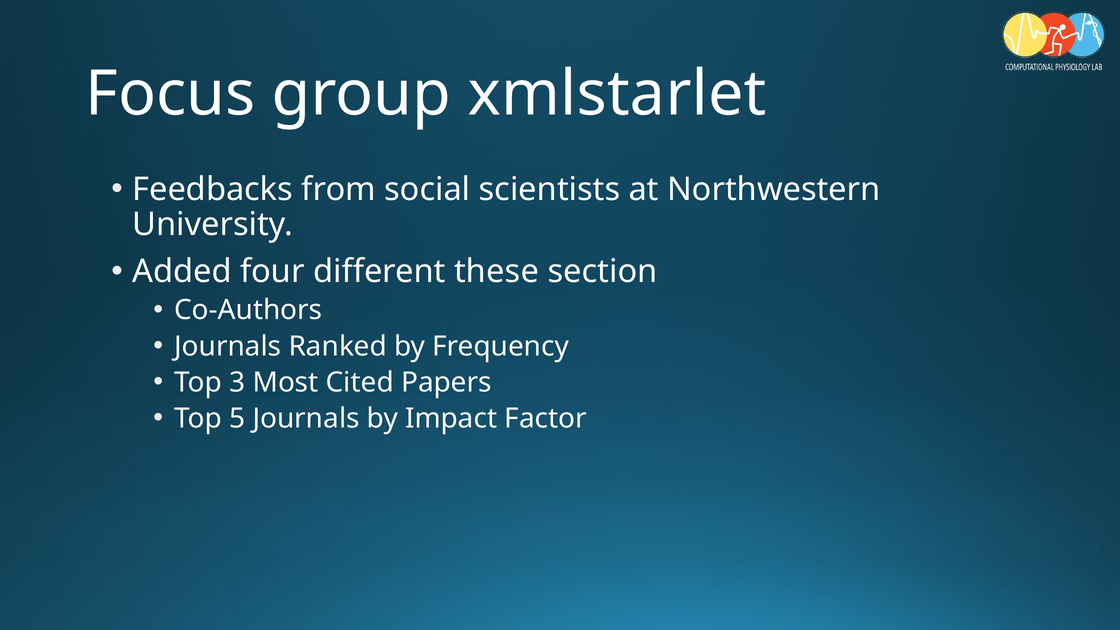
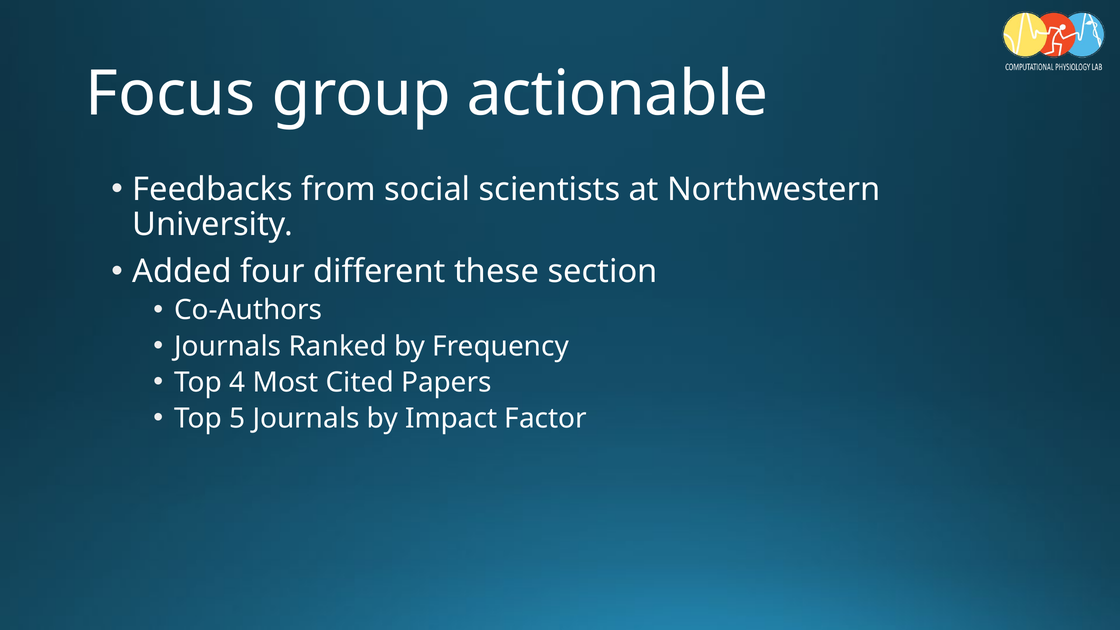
xmlstarlet: xmlstarlet -> actionable
3: 3 -> 4
